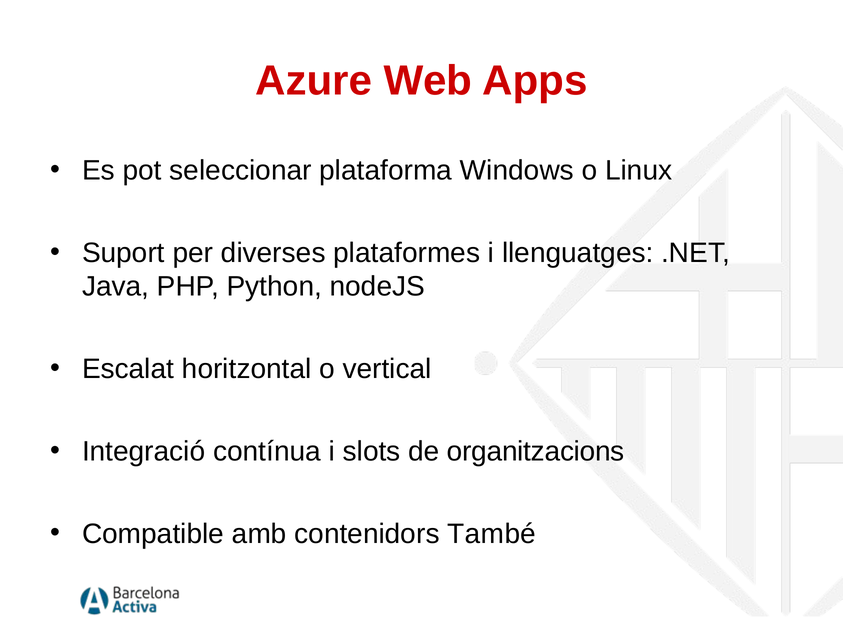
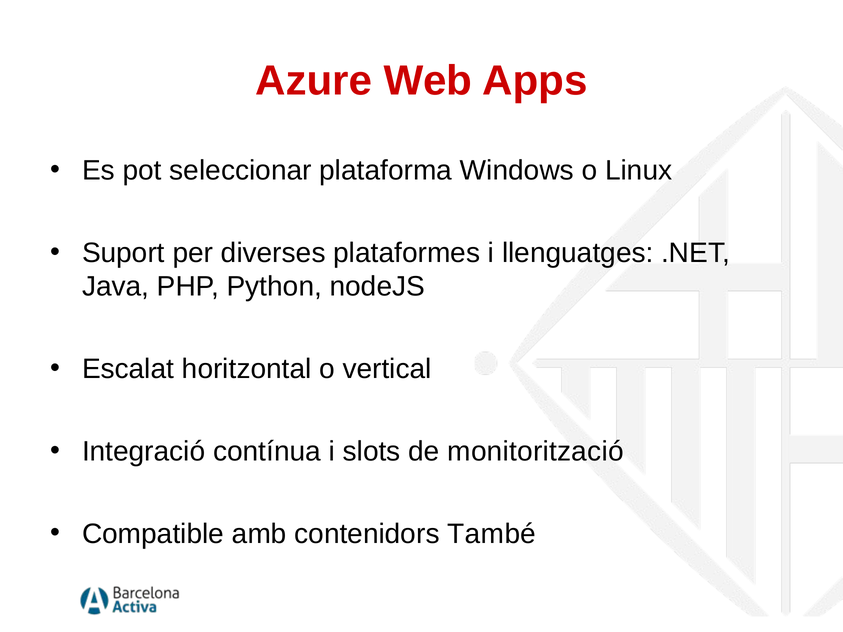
organitzacions: organitzacions -> monitorització
